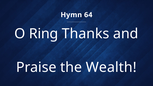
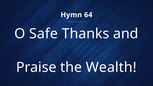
Ring: Ring -> Safe
